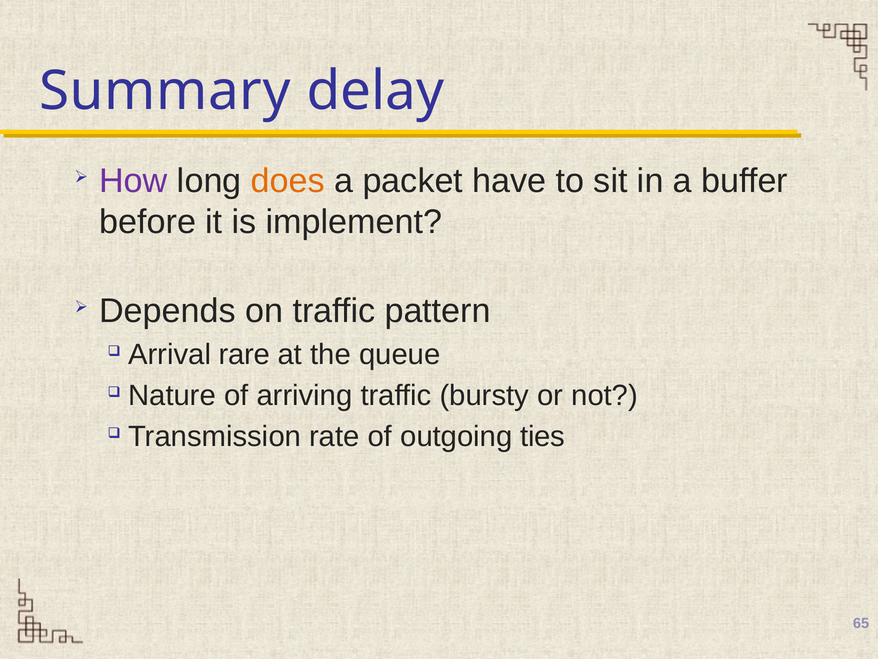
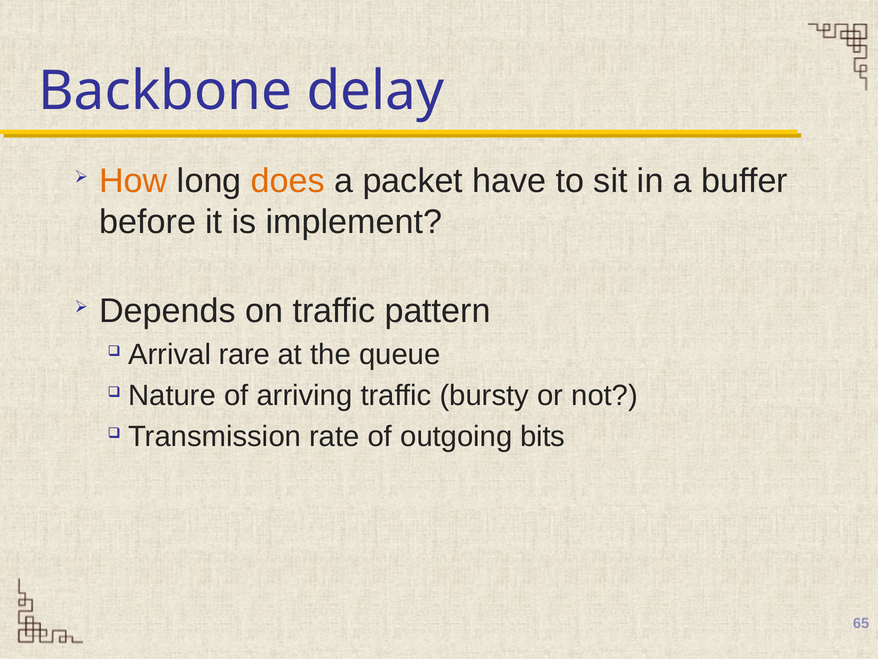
Summary: Summary -> Backbone
How colour: purple -> orange
ties: ties -> bits
